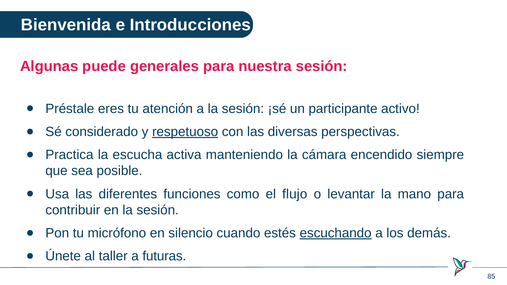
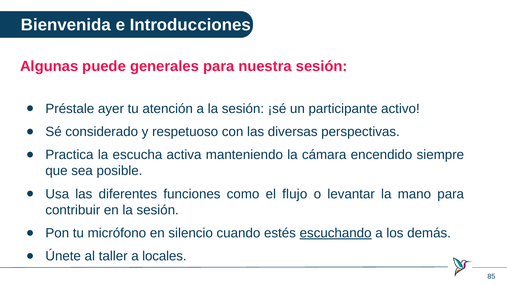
eres: eres -> ayer
respetuoso underline: present -> none
futuras: futuras -> locales
